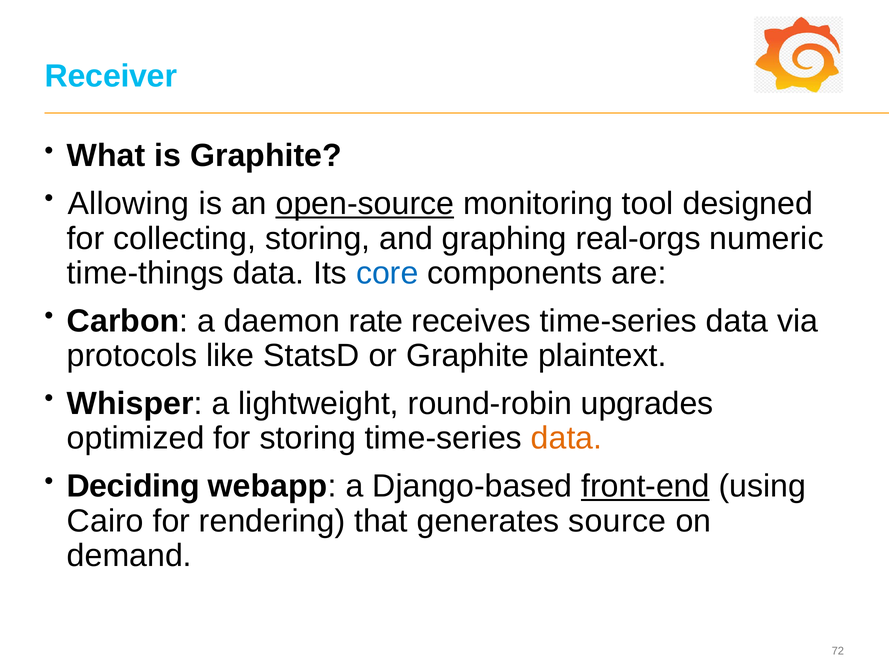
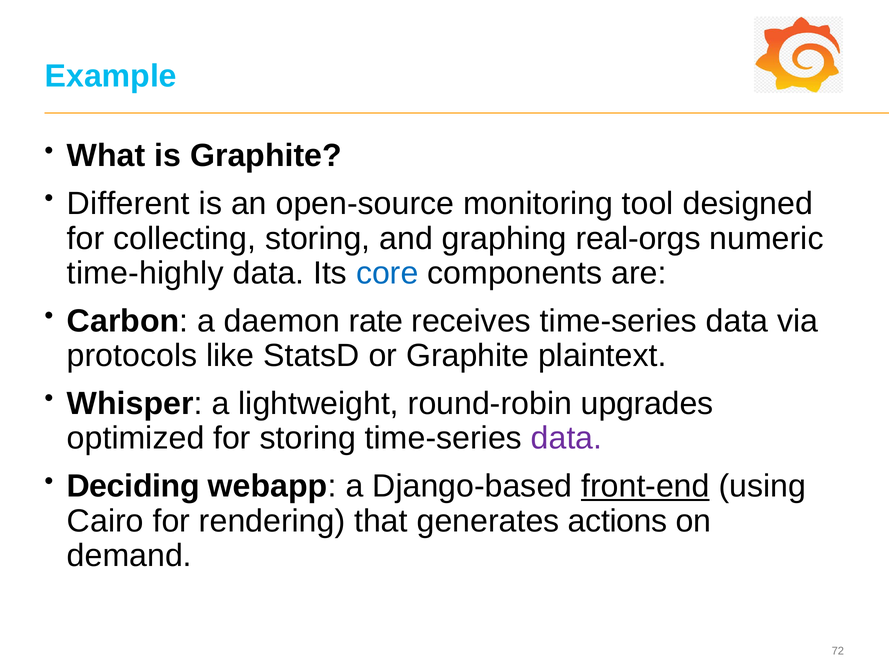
Receiver: Receiver -> Example
Allowing: Allowing -> Different
open-source underline: present -> none
time-things: time-things -> time-highly
data at (567, 438) colour: orange -> purple
source: source -> actions
